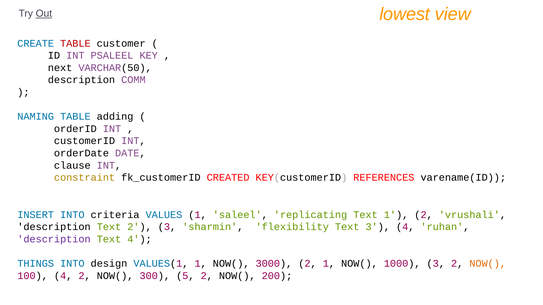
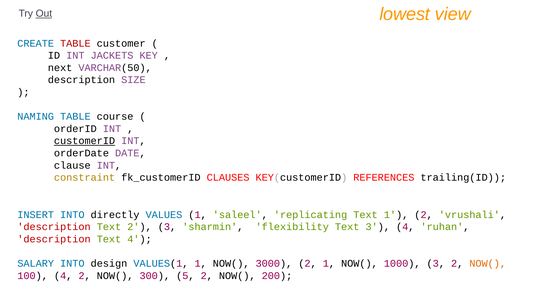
PSALEEL: PSALEEL -> JACKETS
COMM: COMM -> SIZE
adding: adding -> course
customerID underline: none -> present
CREATED: CREATED -> CLAUSES
varename(ID: varename(ID -> trailing(ID
criteria: criteria -> directly
description at (54, 227) colour: black -> red
description at (54, 239) colour: purple -> red
THINGS: THINGS -> SALARY
